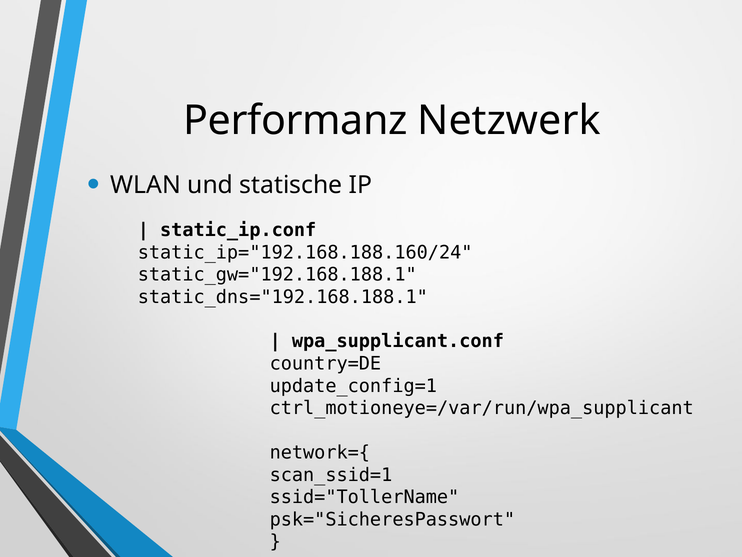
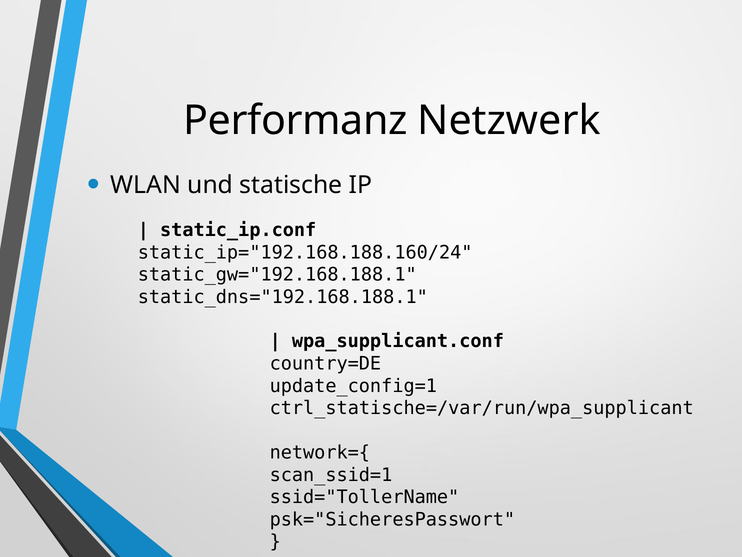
ctrl_motioneye=/var/run/wpa_supplicant: ctrl_motioneye=/var/run/wpa_supplicant -> ctrl_statische=/var/run/wpa_supplicant
